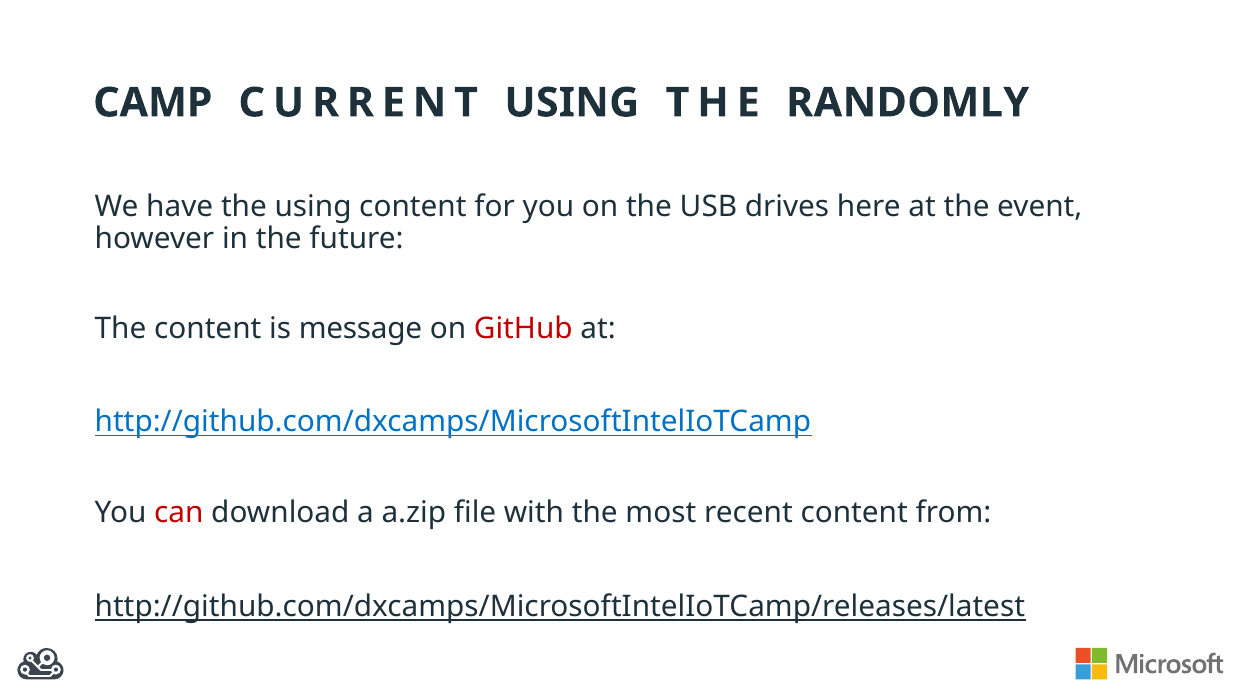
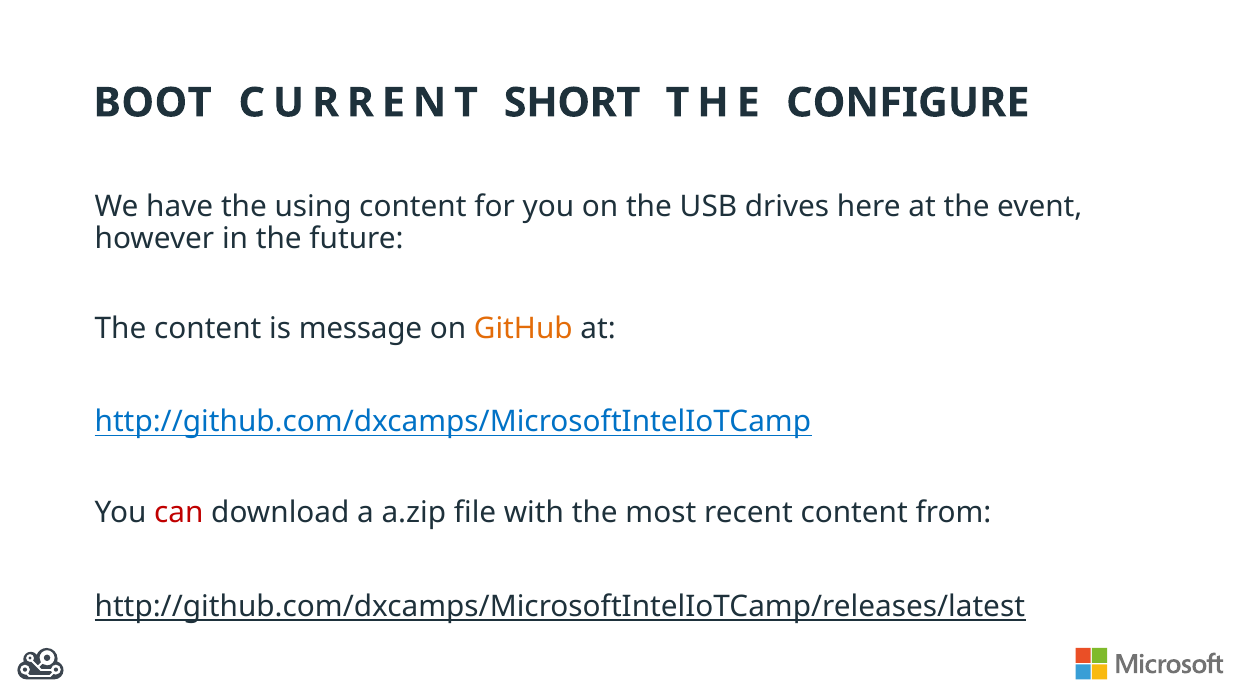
CAMP: CAMP -> BOOT
CURRENT USING: USING -> SHORT
RANDOMLY: RANDOMLY -> CONFIGURE
GitHub colour: red -> orange
